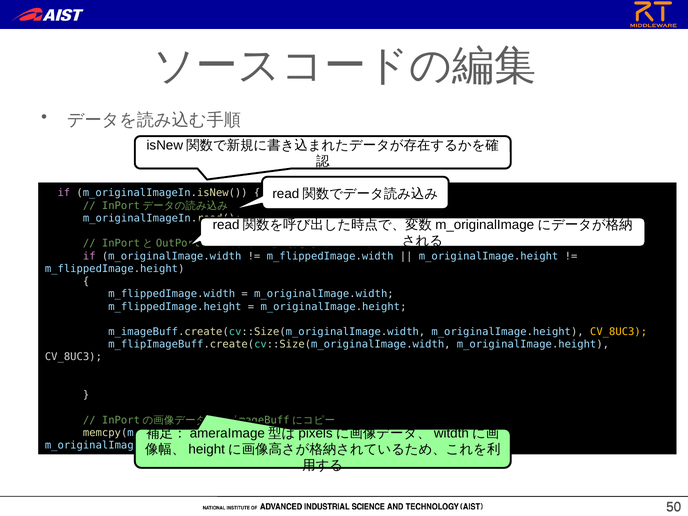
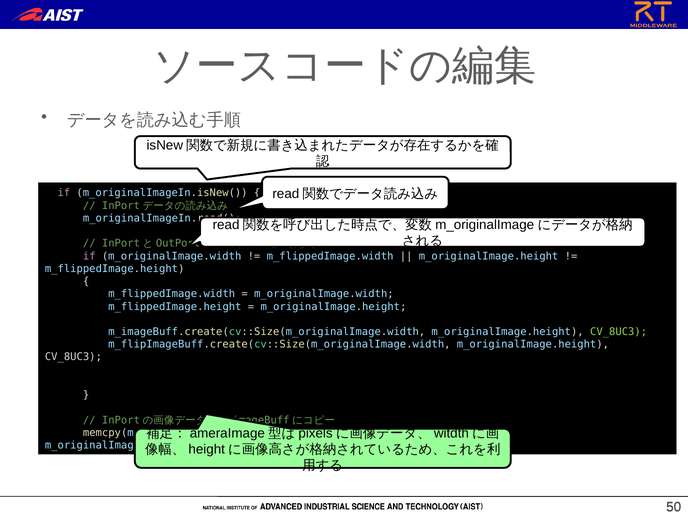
CV_8UC3 at (619, 332) colour: yellow -> light green
